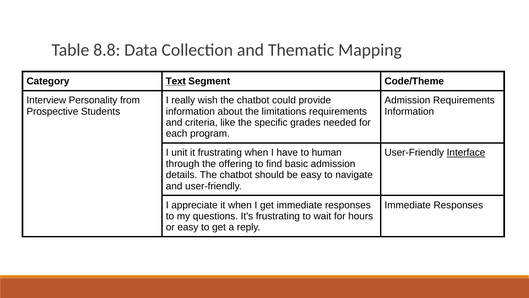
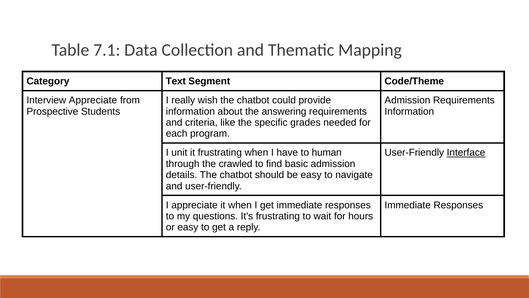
8.8: 8.8 -> 7.1
Text underline: present -> none
Interview Personality: Personality -> Appreciate
limitations: limitations -> answering
offering: offering -> crawled
